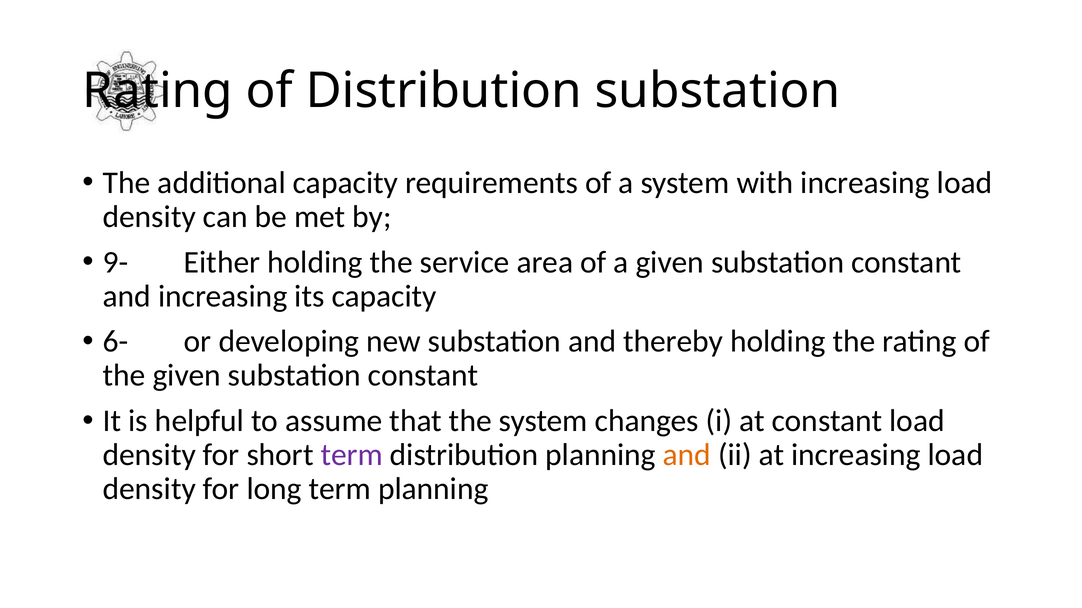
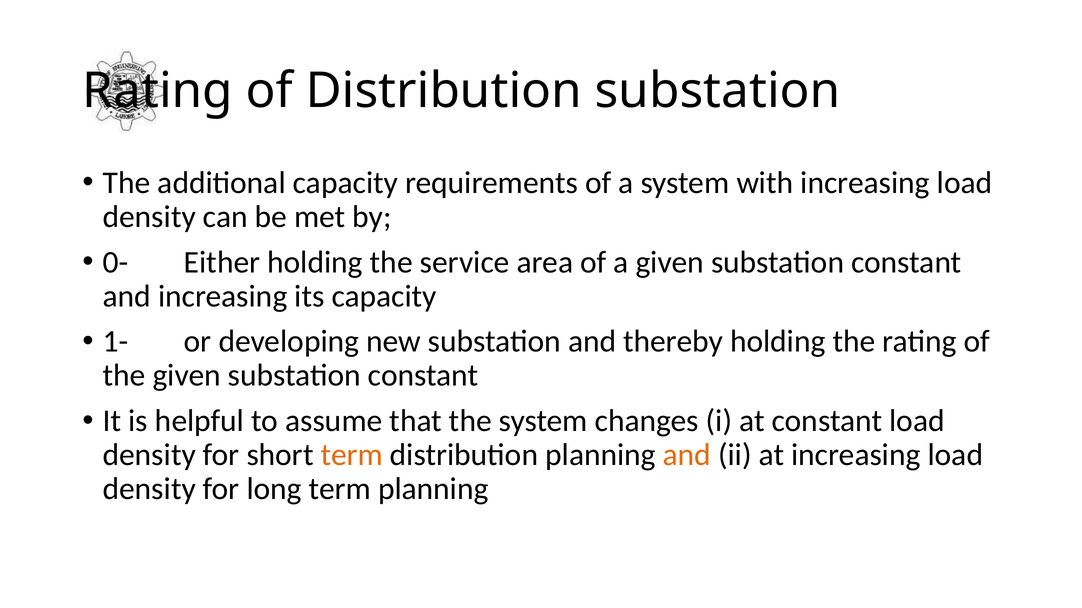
9-: 9- -> 0-
6-: 6- -> 1-
term at (352, 455) colour: purple -> orange
